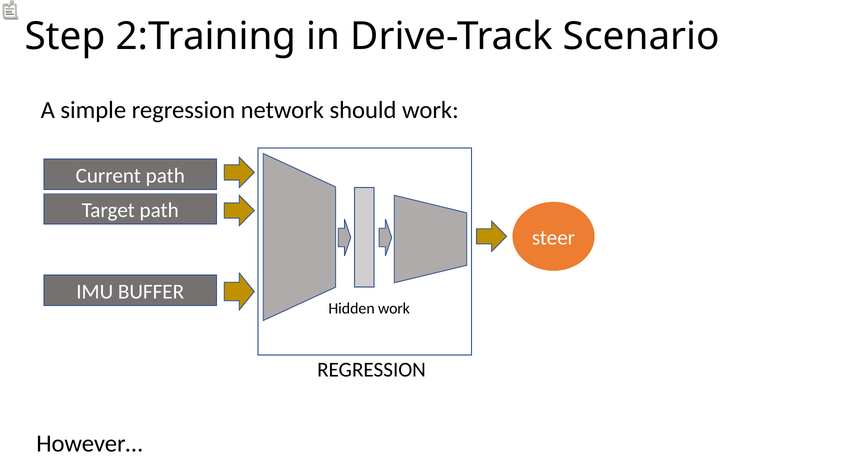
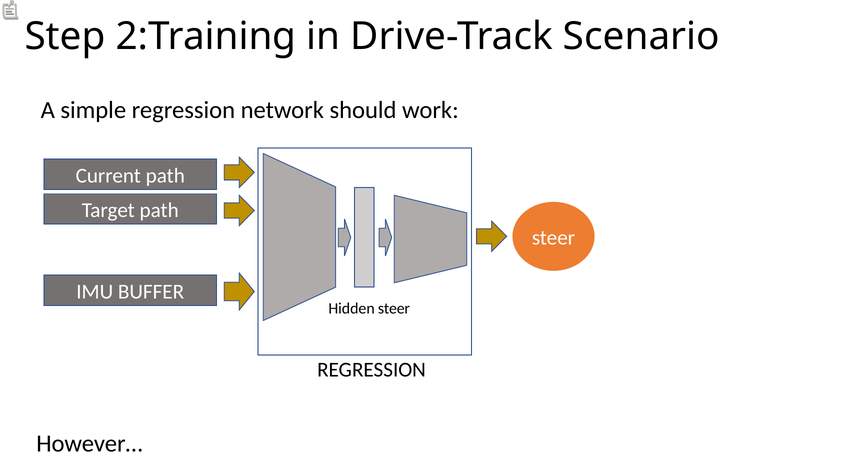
Hidden work: work -> steer
